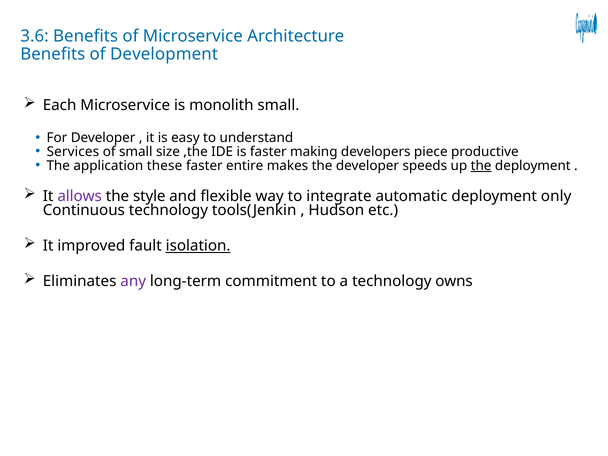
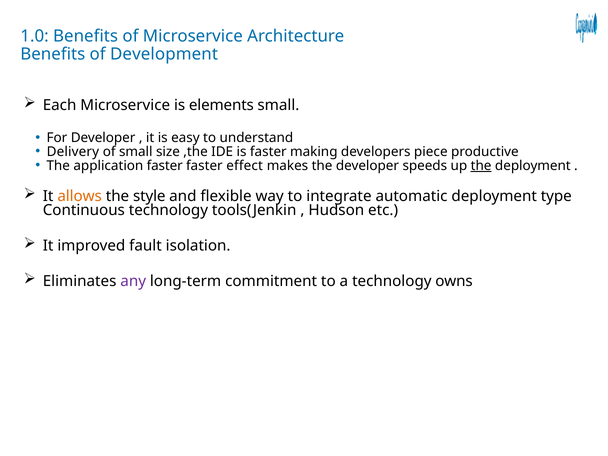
3.6: 3.6 -> 1.0
monolith: monolith -> elements
Services: Services -> Delivery
application these: these -> faster
entire: entire -> effect
allows colour: purple -> orange
only: only -> type
isolation underline: present -> none
